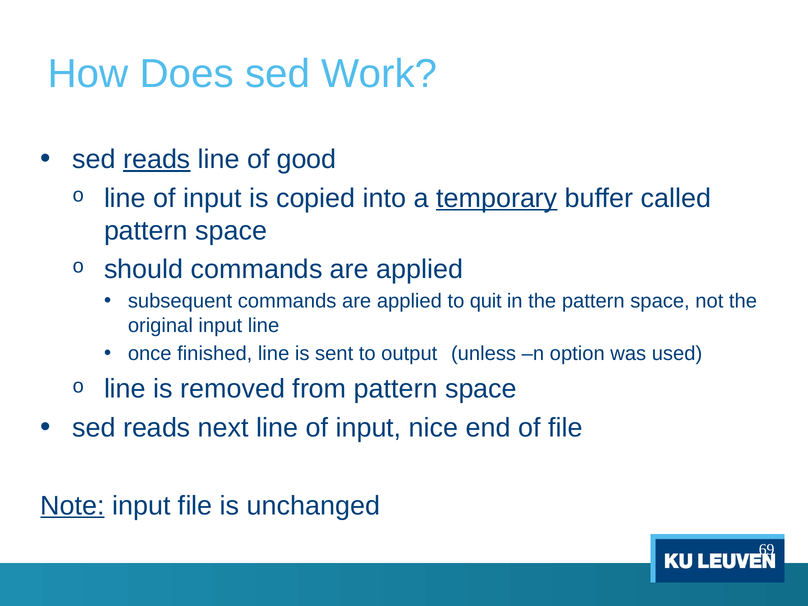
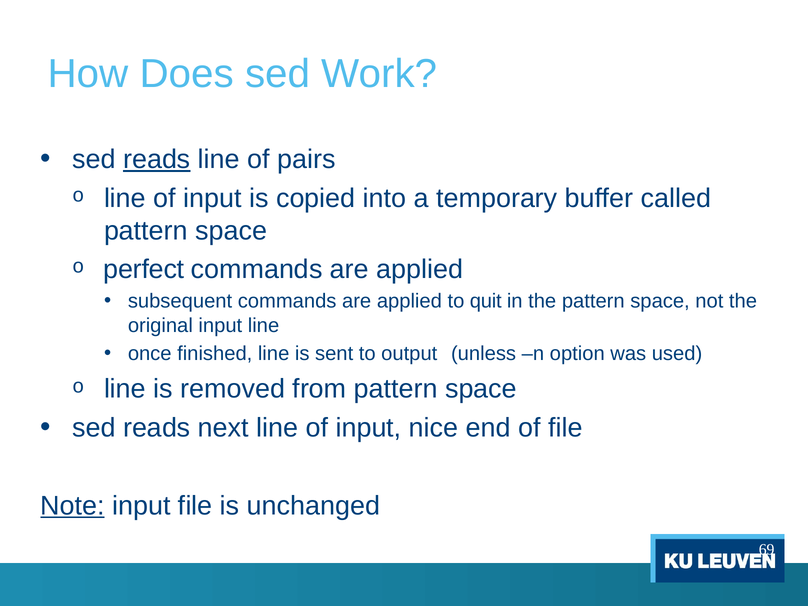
good: good -> pairs
temporary underline: present -> none
should: should -> perfect
